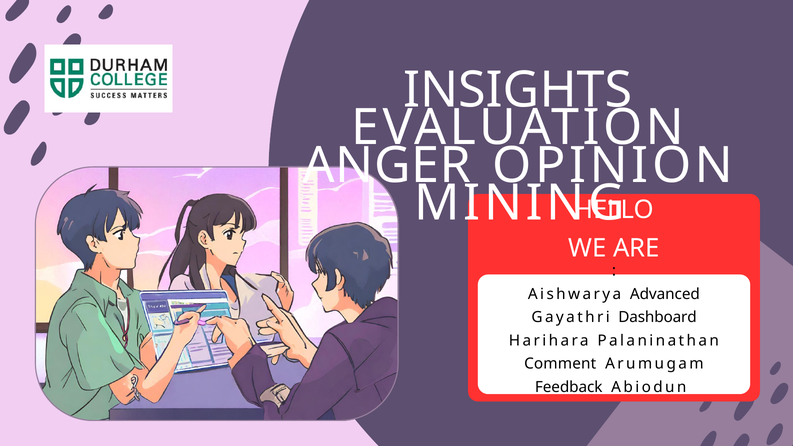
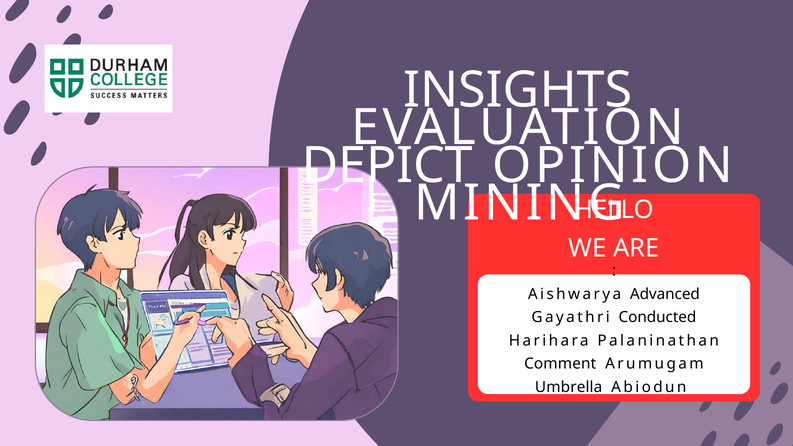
ANGER: ANGER -> DEPICT
Dashboard: Dashboard -> Conducted
Feedback: Feedback -> Umbrella
